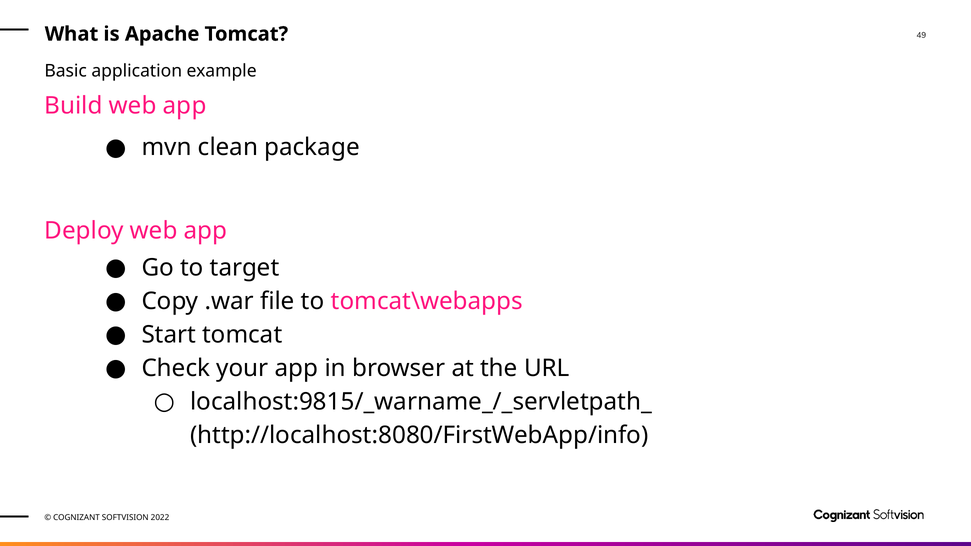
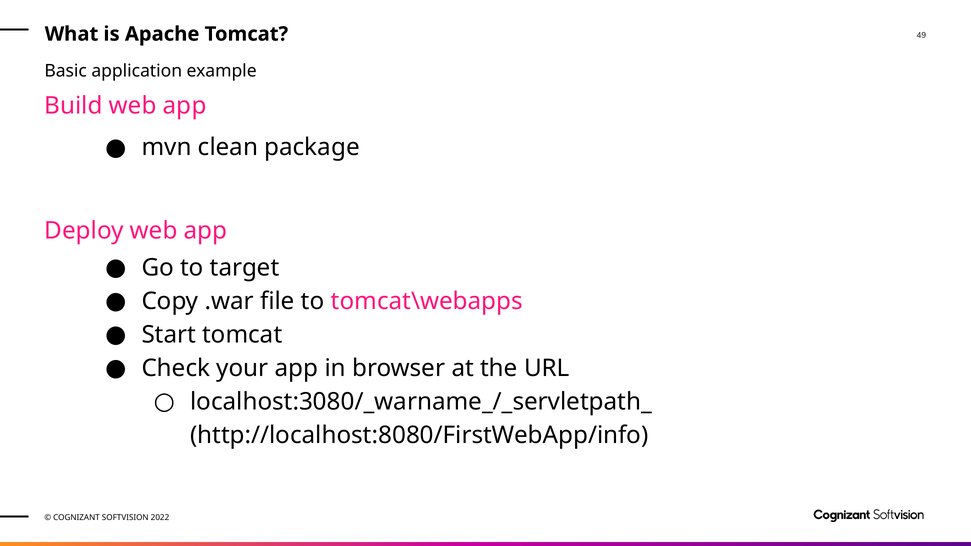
localhost:9815/_warname_/_servletpath_: localhost:9815/_warname_/_servletpath_ -> localhost:3080/_warname_/_servletpath_
